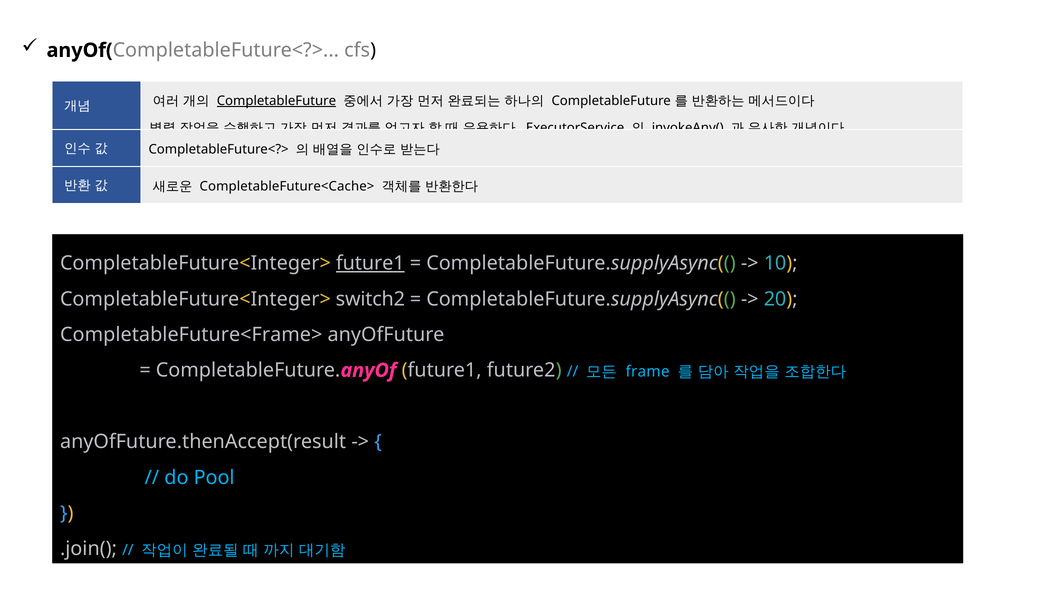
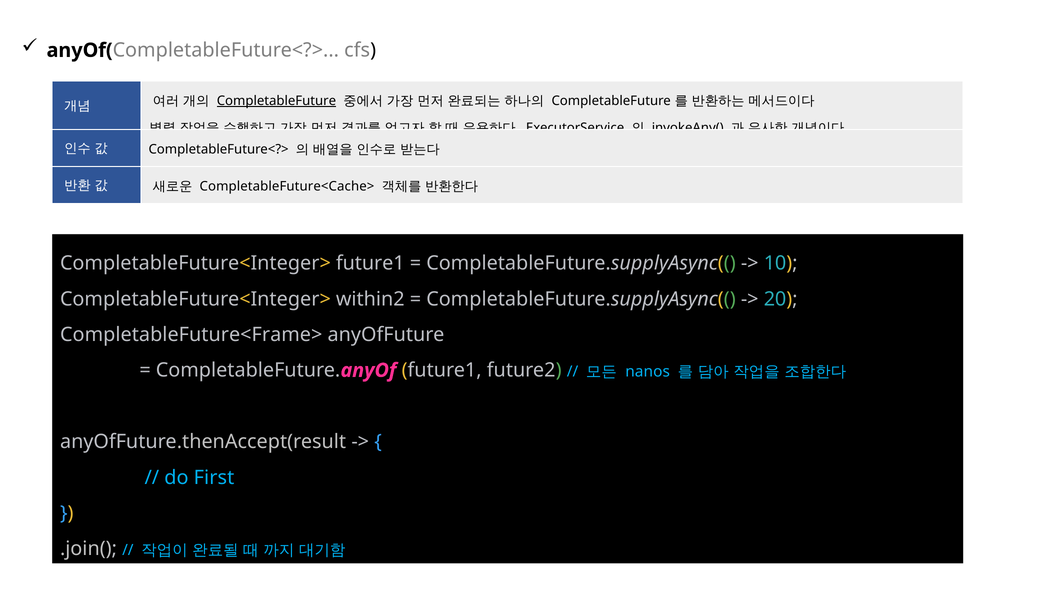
future1 at (370, 263) underline: present -> none
switch2: switch2 -> within2
frame: frame -> nanos
Pool: Pool -> First
